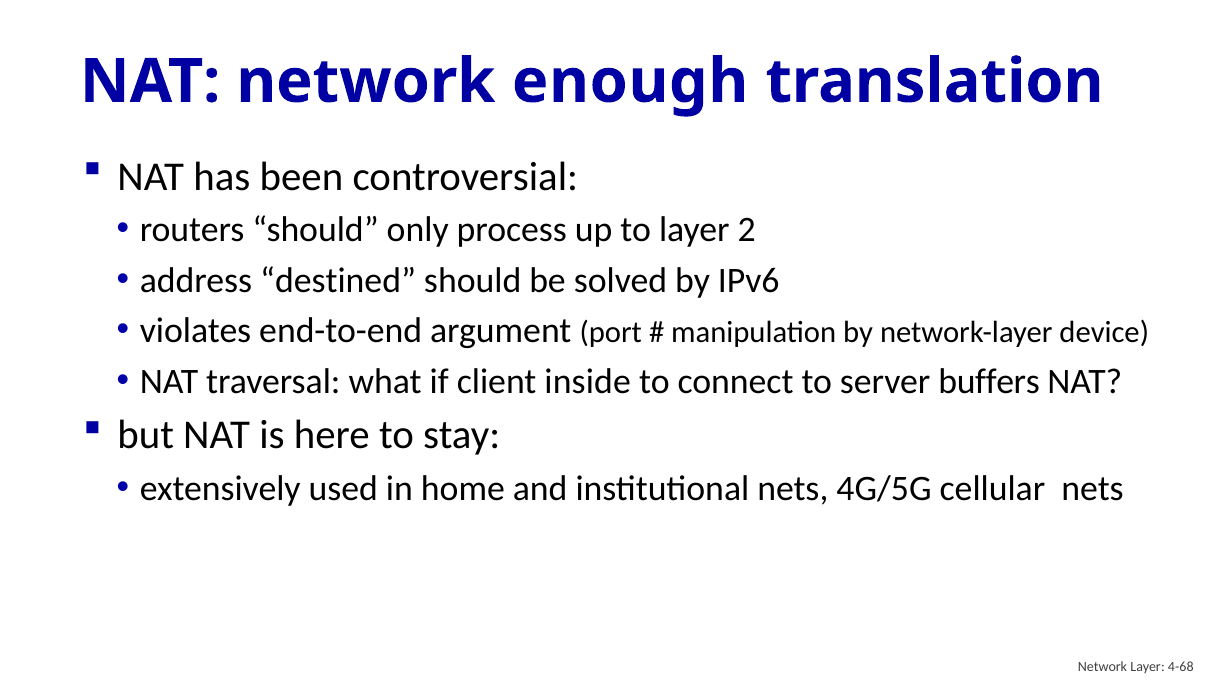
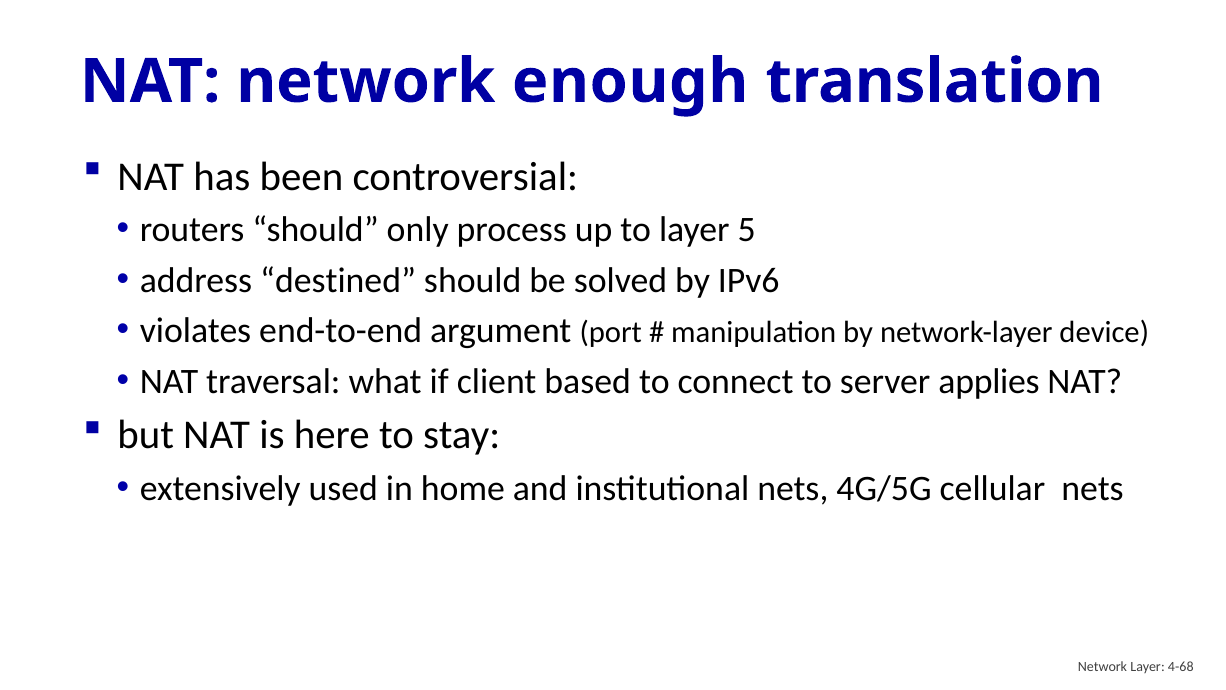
2: 2 -> 5
inside: inside -> based
buffers: buffers -> applies
